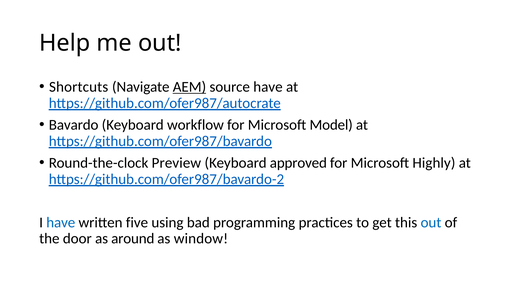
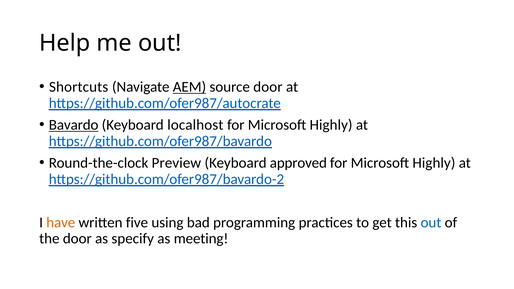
source have: have -> door
Bavardo underline: none -> present
workflow: workflow -> localhost
Model at (331, 125): Model -> Highly
have at (61, 223) colour: blue -> orange
around: around -> specify
window: window -> meeting
